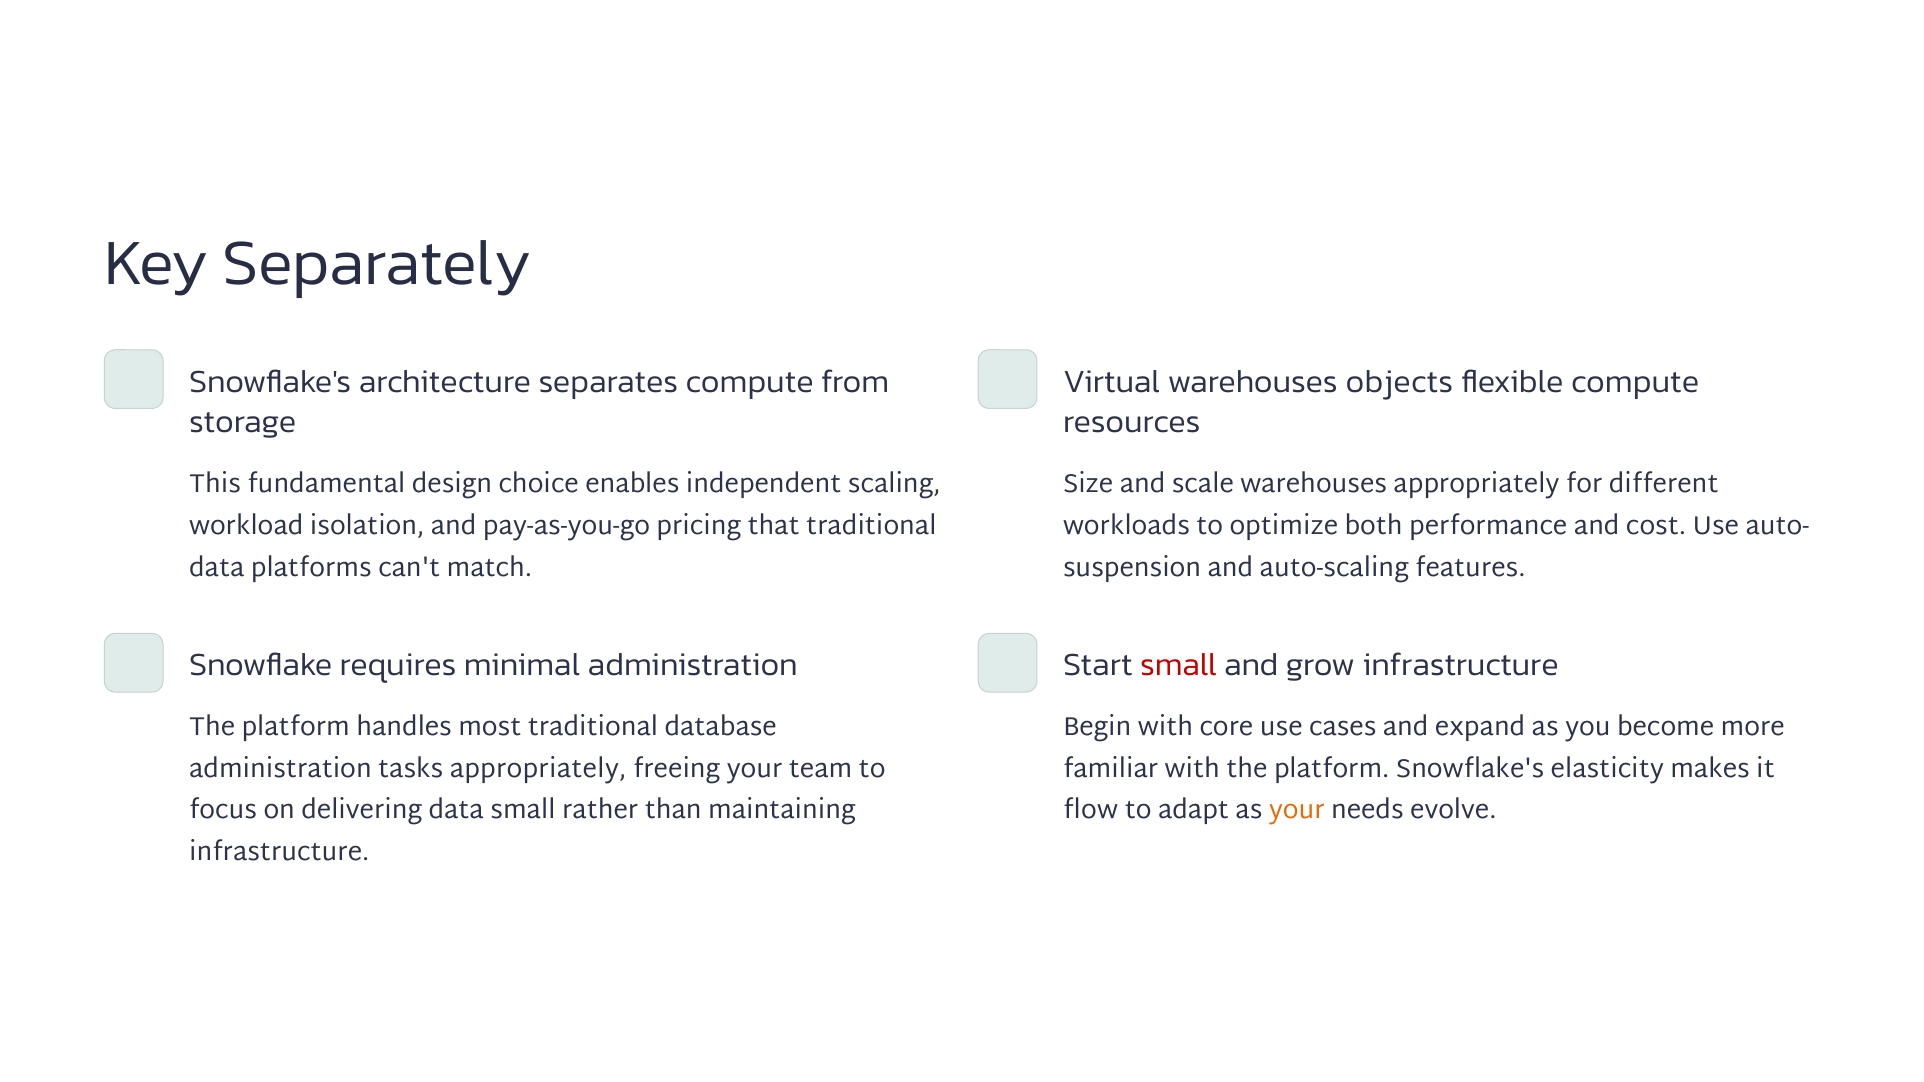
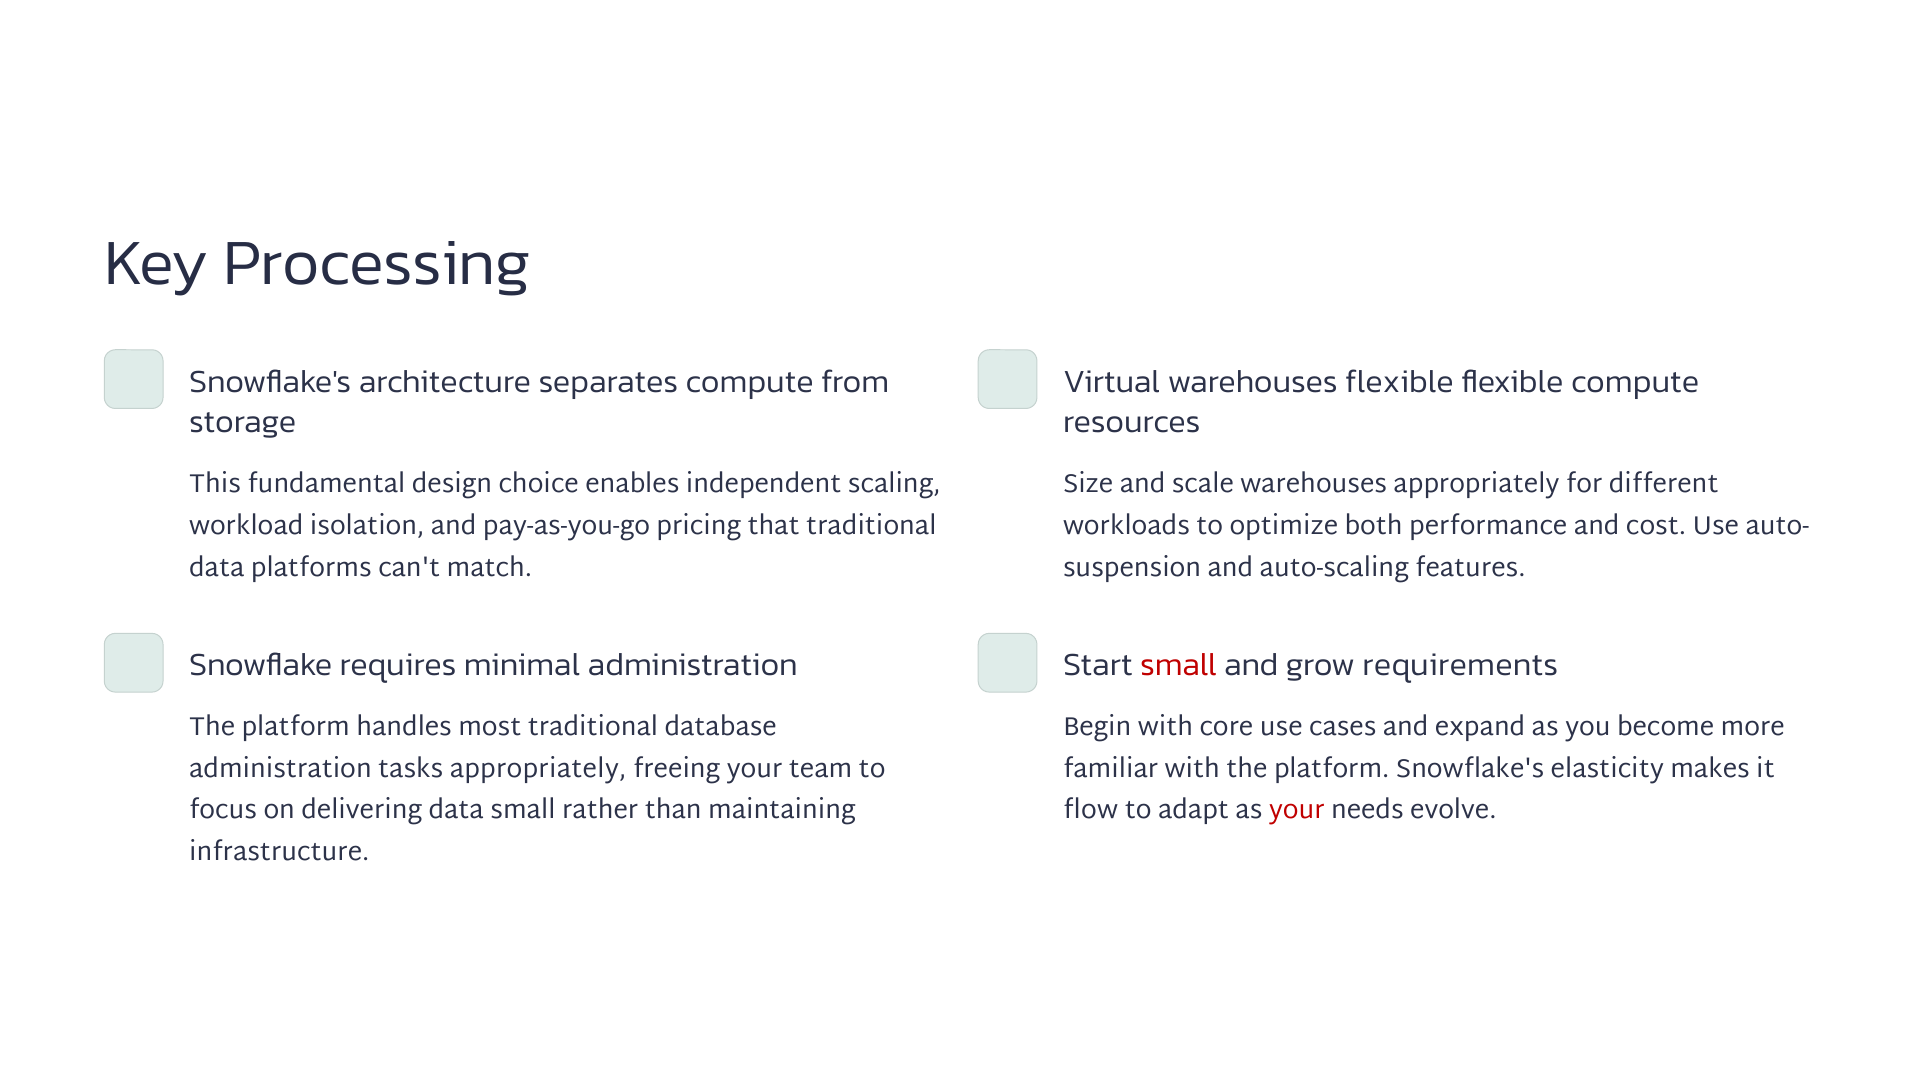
Separately: Separately -> Processing
warehouses objects: objects -> flexible
grow infrastructure: infrastructure -> requirements
your at (1297, 811) colour: orange -> red
